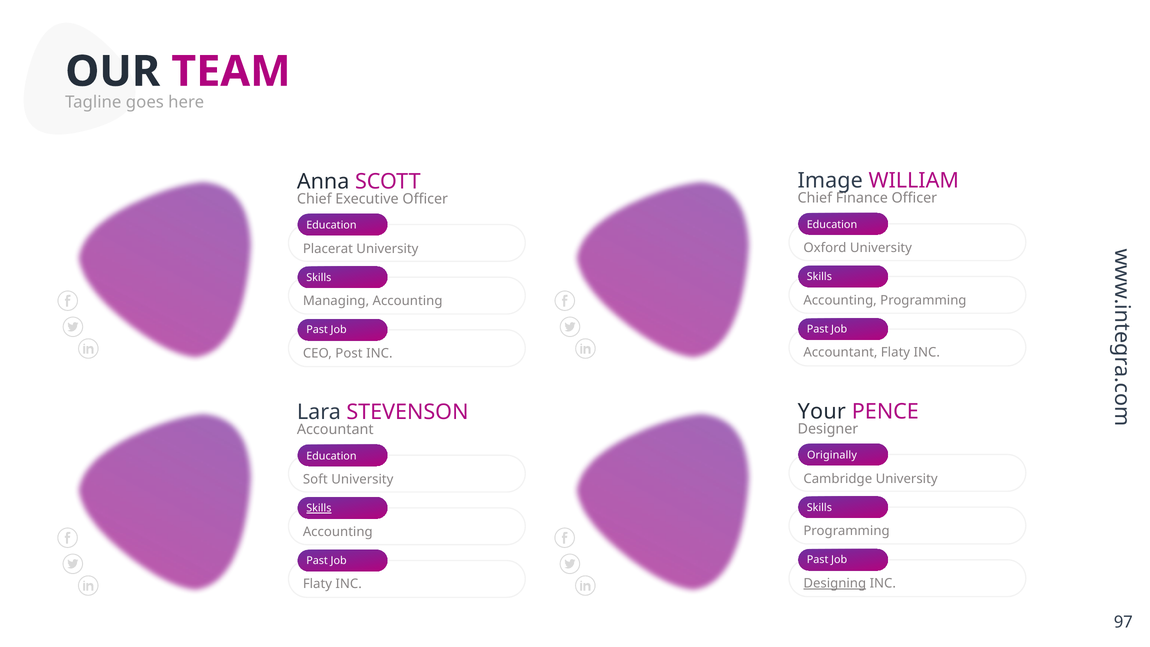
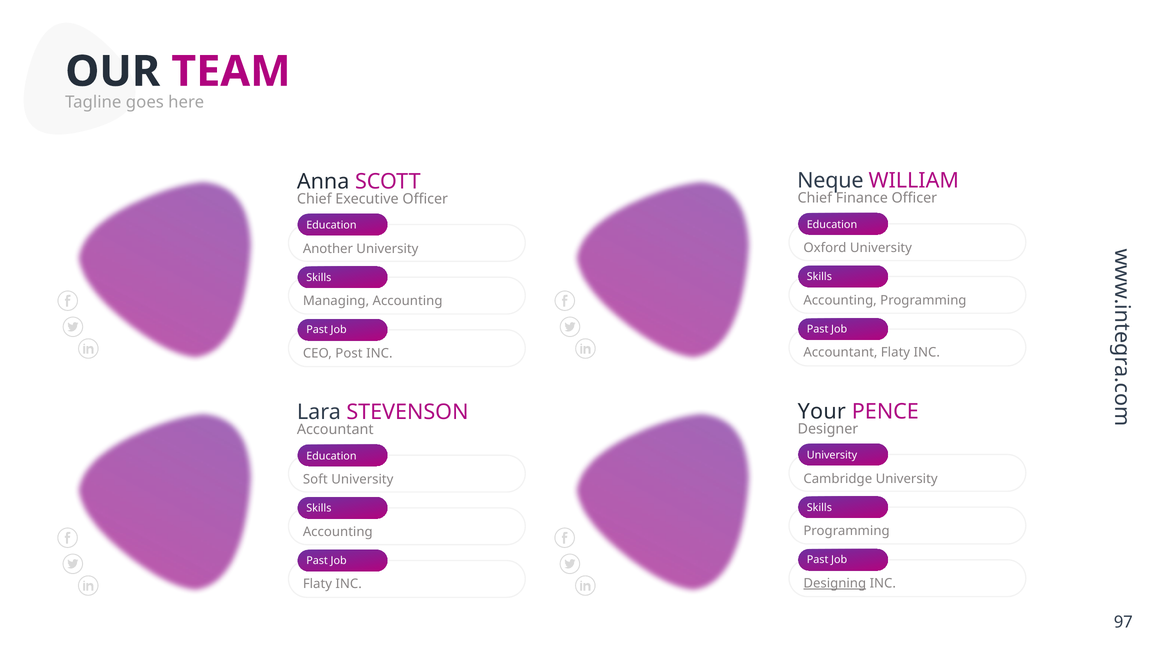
Image: Image -> Neque
Placerat: Placerat -> Another
Originally at (832, 455): Originally -> University
Skills at (319, 508) underline: present -> none
